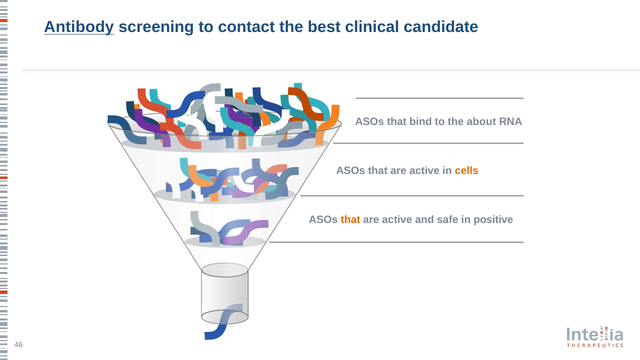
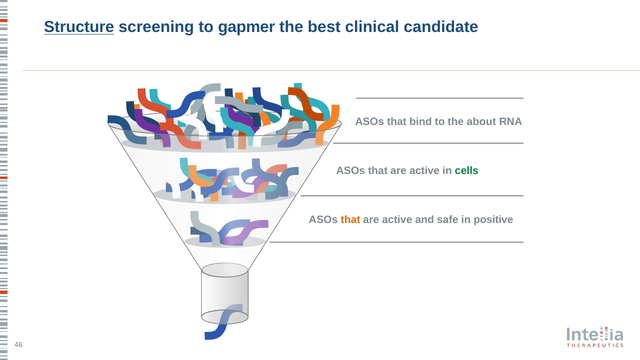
Antibody: Antibody -> Structure
contact: contact -> gapmer
cells colour: orange -> green
